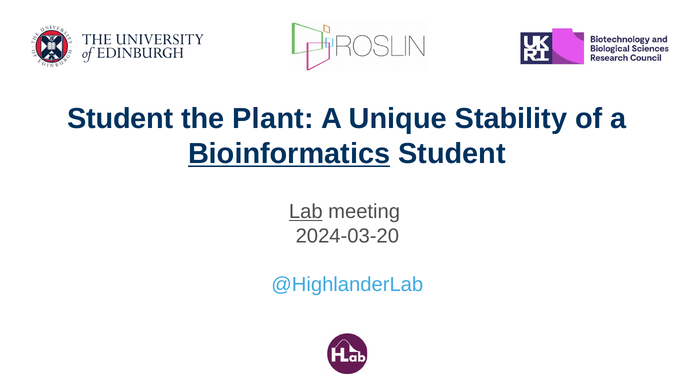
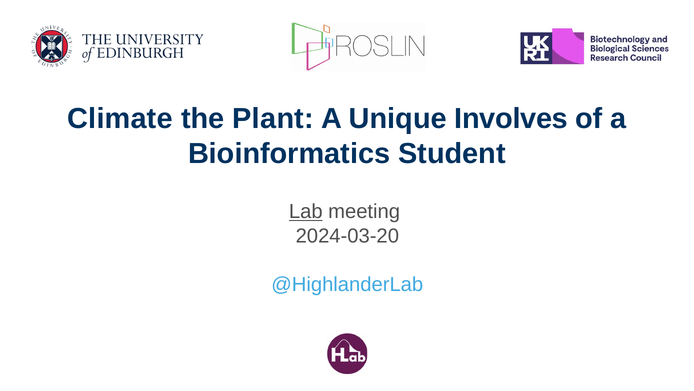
Student at (120, 119): Student -> Climate
Stability: Stability -> Involves
Bioinformatics underline: present -> none
